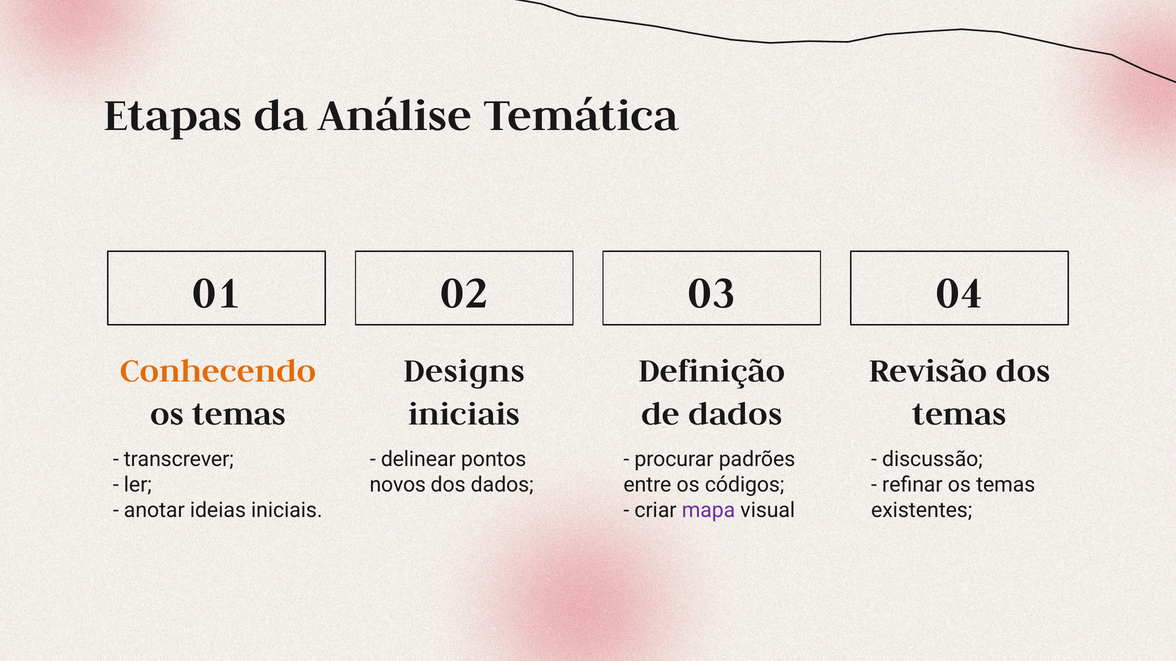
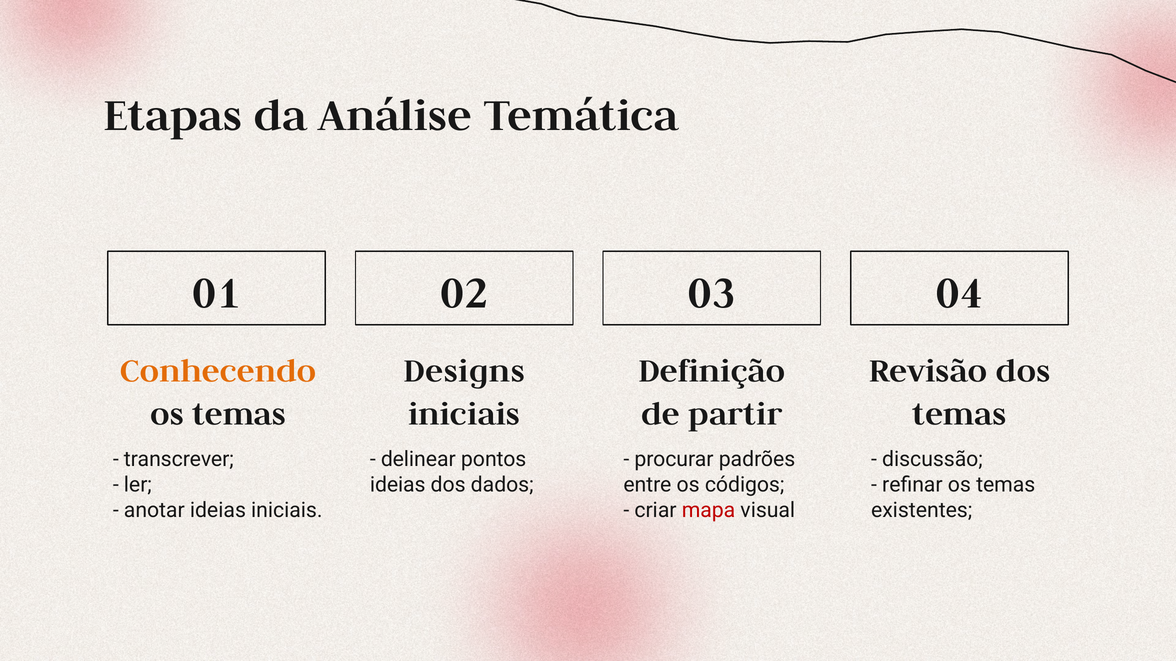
de dados: dados -> partir
novos at (398, 485): novos -> ideias
mapa colour: purple -> red
